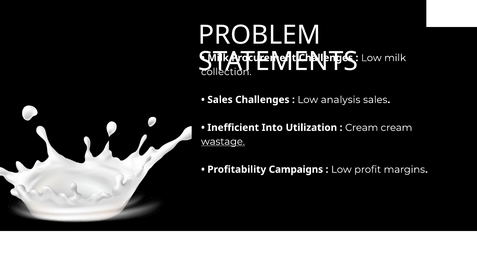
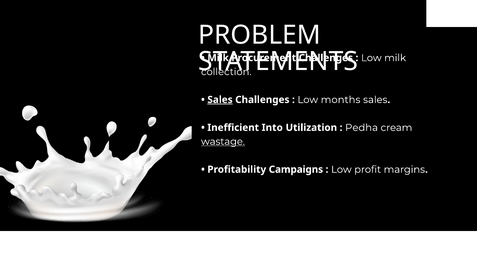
Sales at (220, 99) underline: none -> present
analysis: analysis -> months
Cream at (362, 127): Cream -> Pedha
